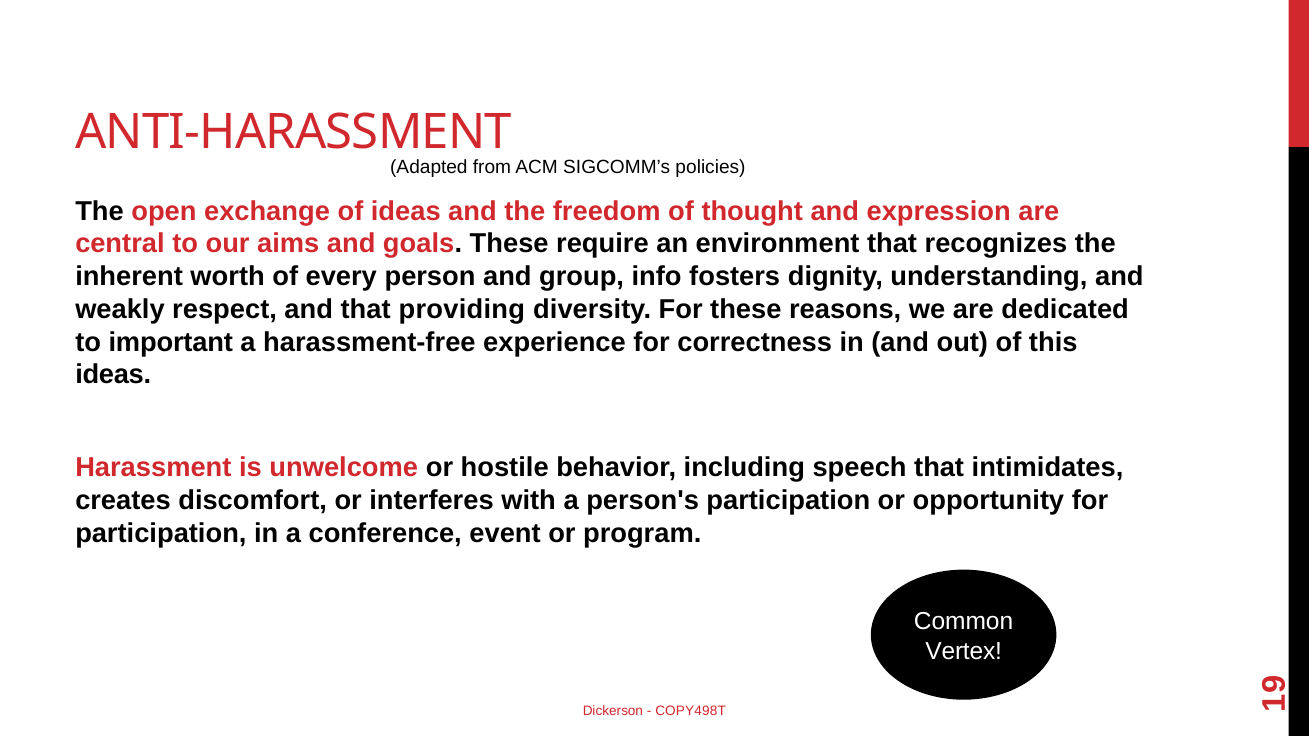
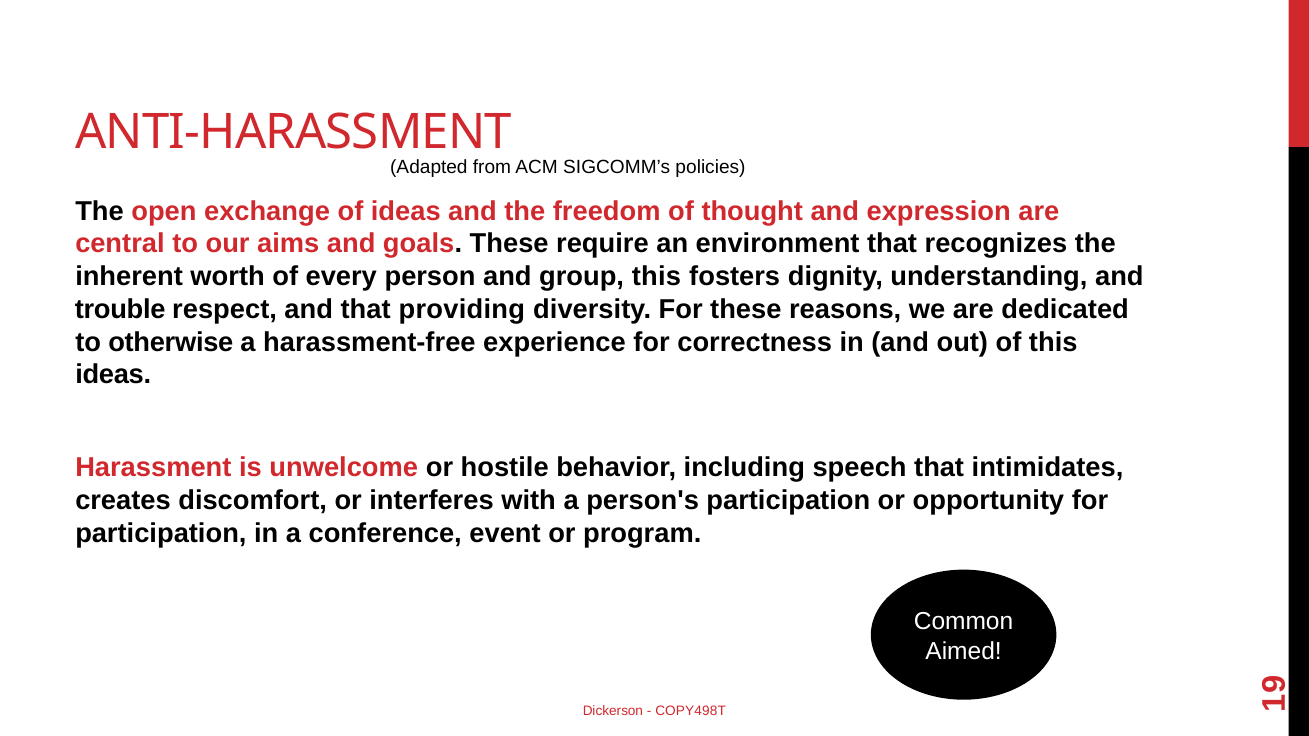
group info: info -> this
weakly: weakly -> trouble
important: important -> otherwise
Vertex: Vertex -> Aimed
